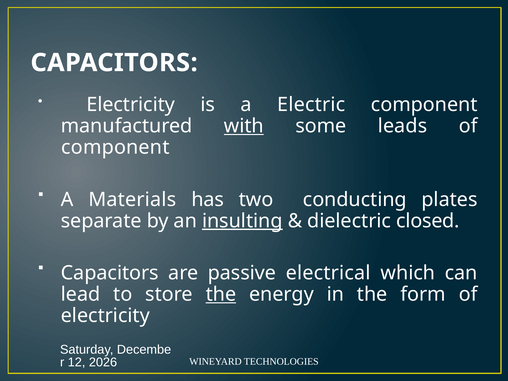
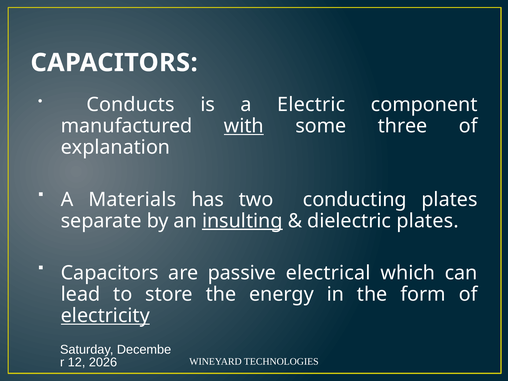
Electricity at (131, 105): Electricity -> Conducts
leads: leads -> three
component at (115, 147): component -> explanation
dielectric closed: closed -> plates
the at (221, 294) underline: present -> none
electricity at (105, 316) underline: none -> present
